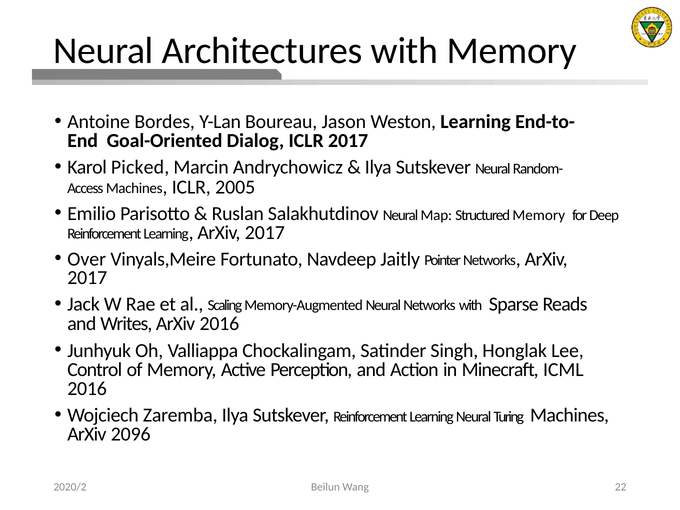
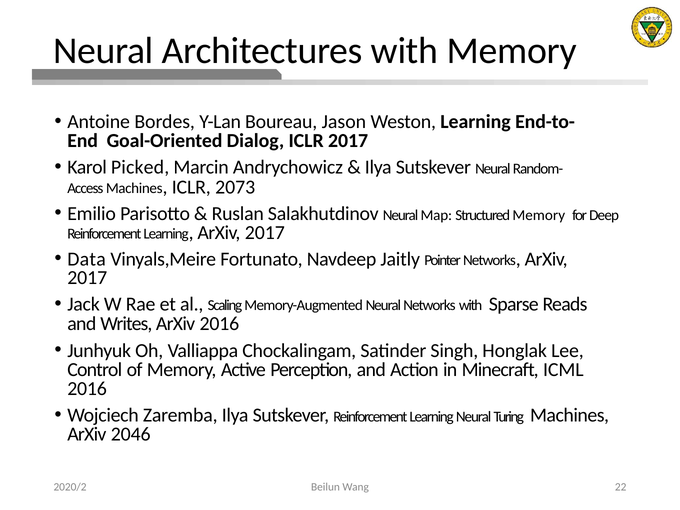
2005: 2005 -> 2073
Over: Over -> Data
2096: 2096 -> 2046
